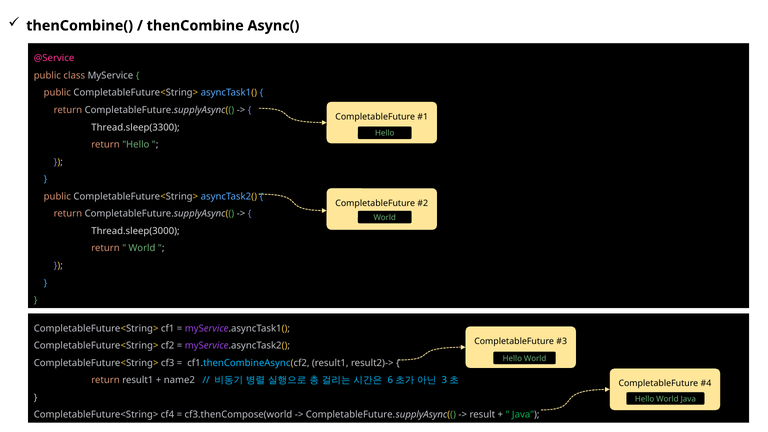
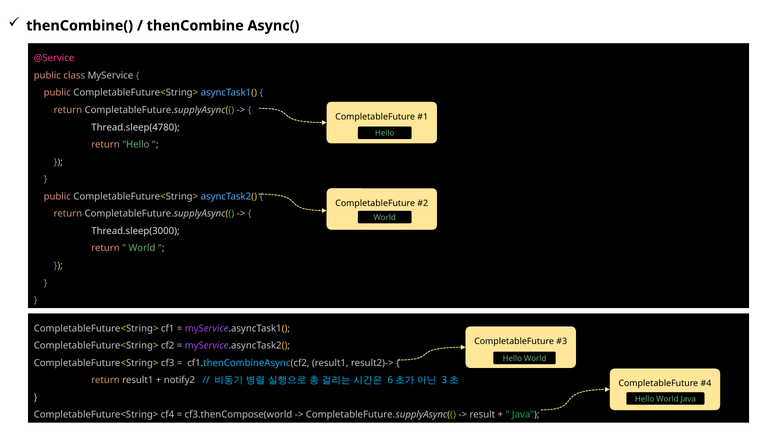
Thread.sleep(3300: Thread.sleep(3300 -> Thread.sleep(4780
name2: name2 -> notify2
